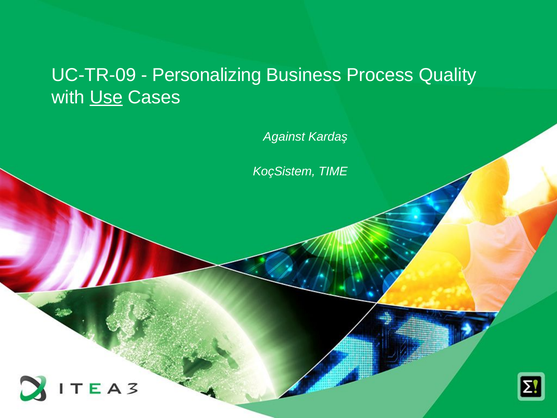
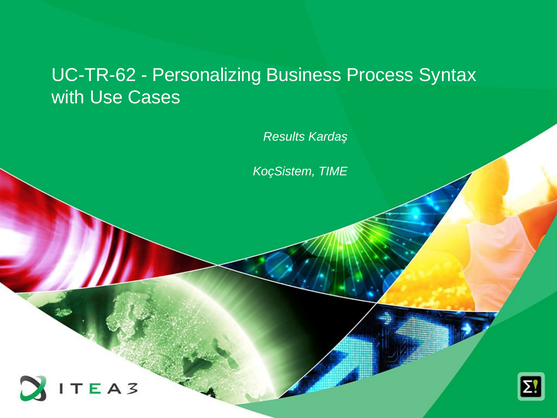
UC-TR-09: UC-TR-09 -> UC-TR-62
Quality: Quality -> Syntax
Use underline: present -> none
Against: Against -> Results
